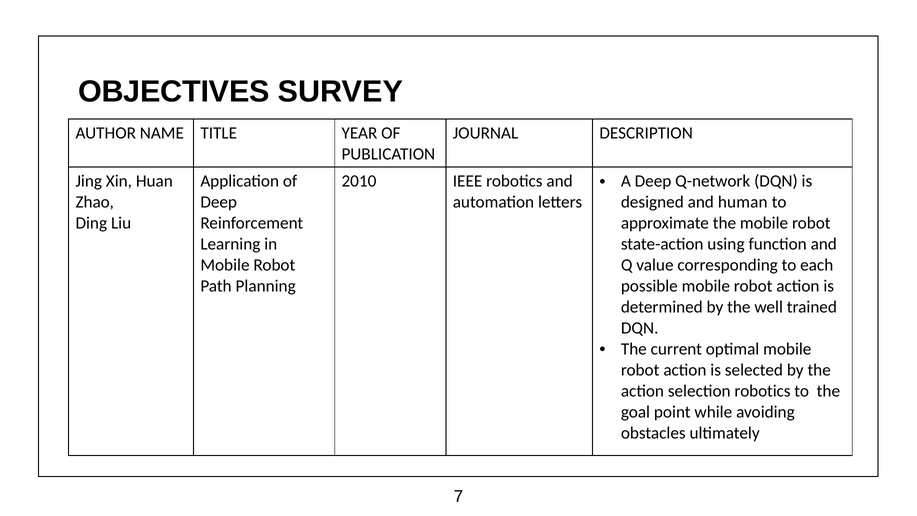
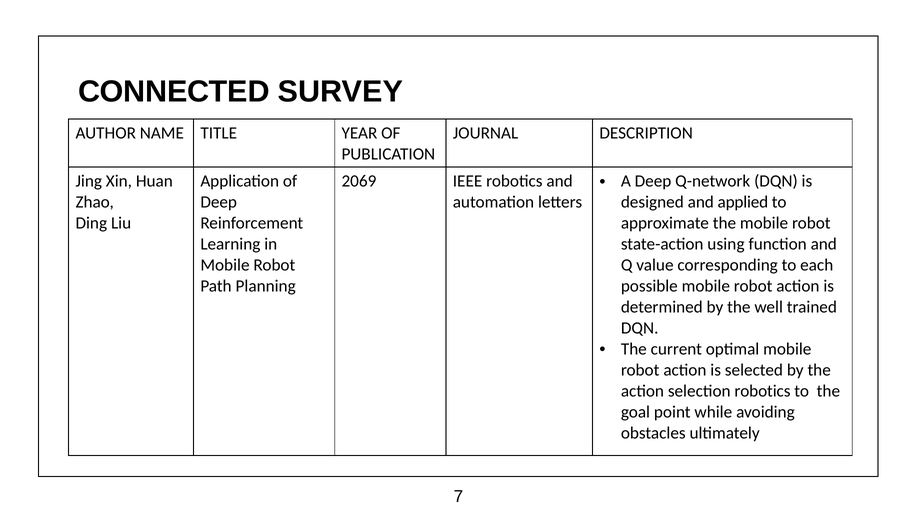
OBJECTIVES: OBJECTIVES -> CONNECTED
2010: 2010 -> 2069
human: human -> applied
